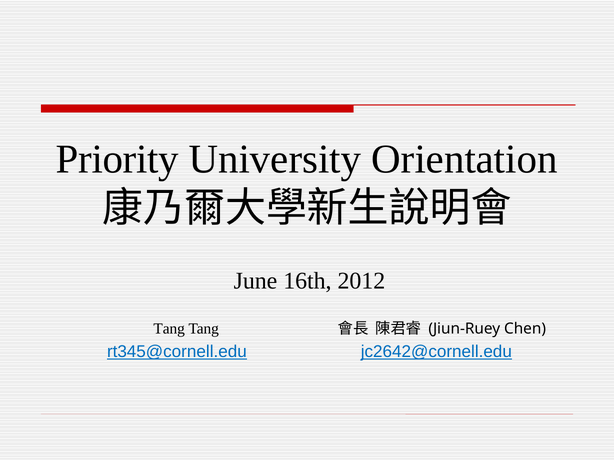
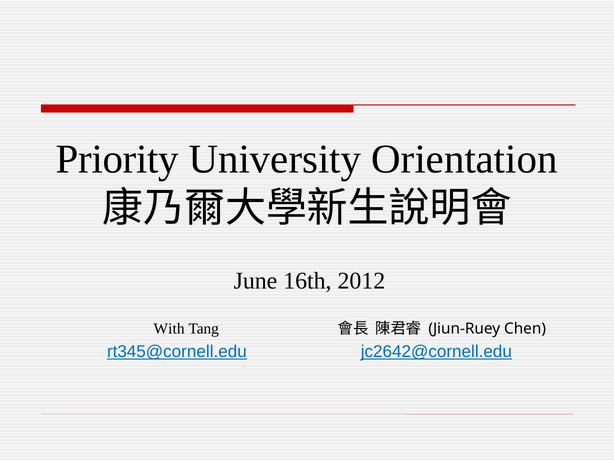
Tang at (169, 329): Tang -> With
